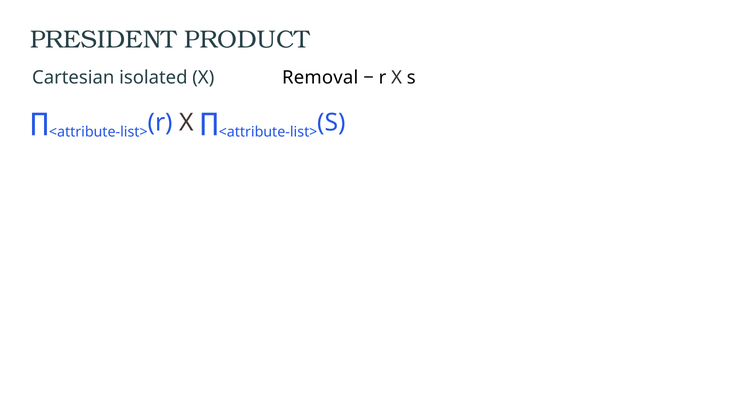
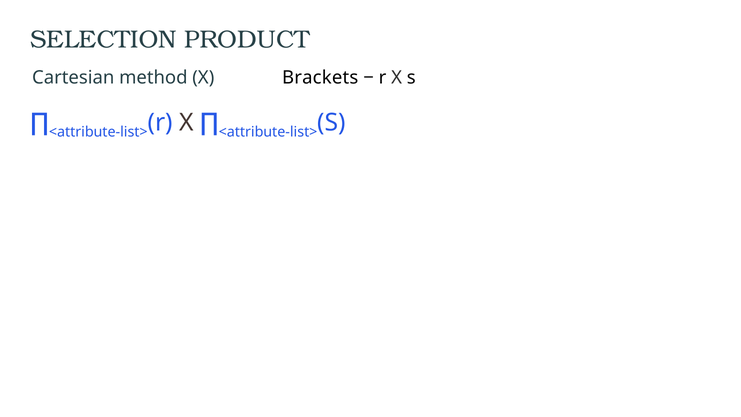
PRESIDENT: PRESIDENT -> SELECTION
isolated: isolated -> method
Removal: Removal -> Brackets
